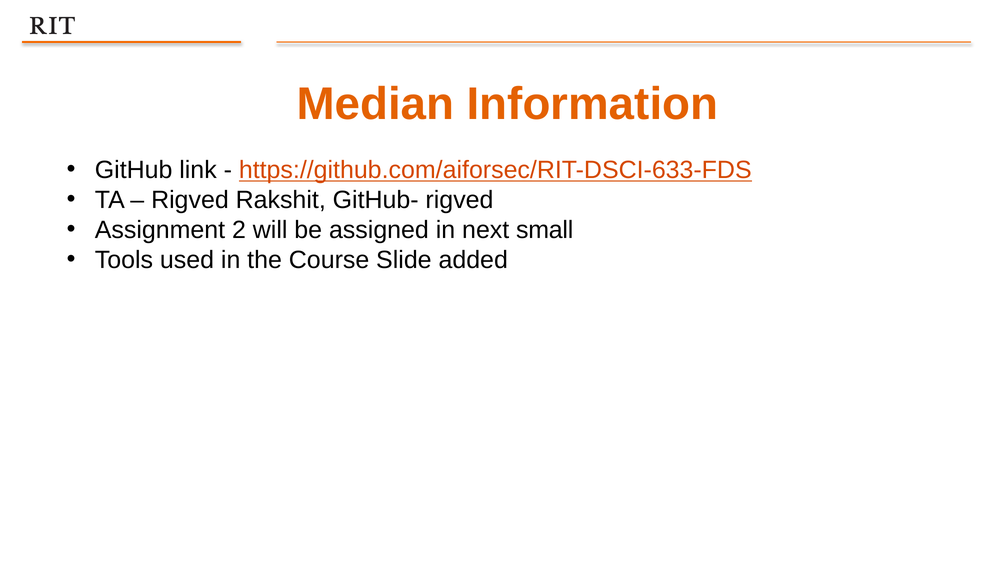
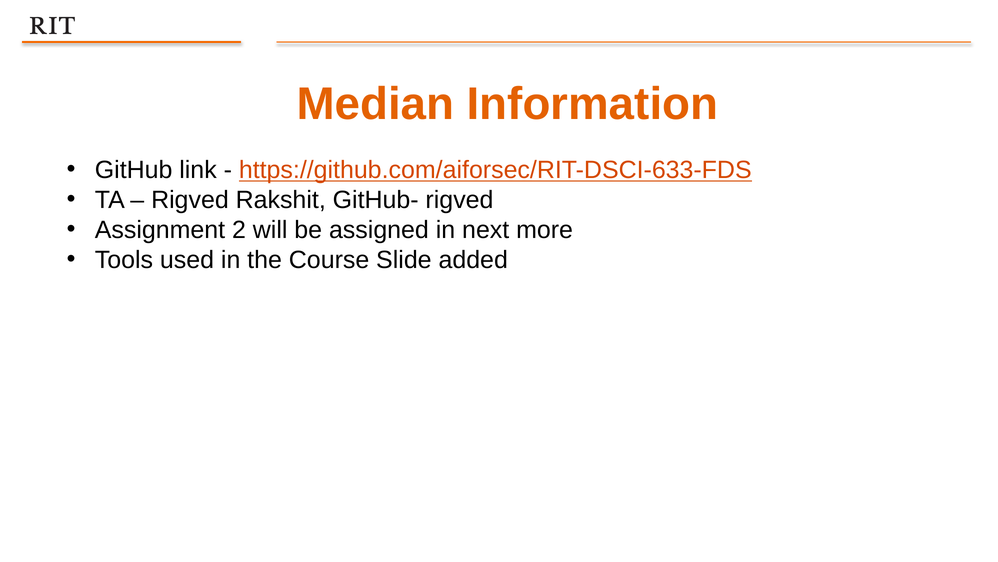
small: small -> more
